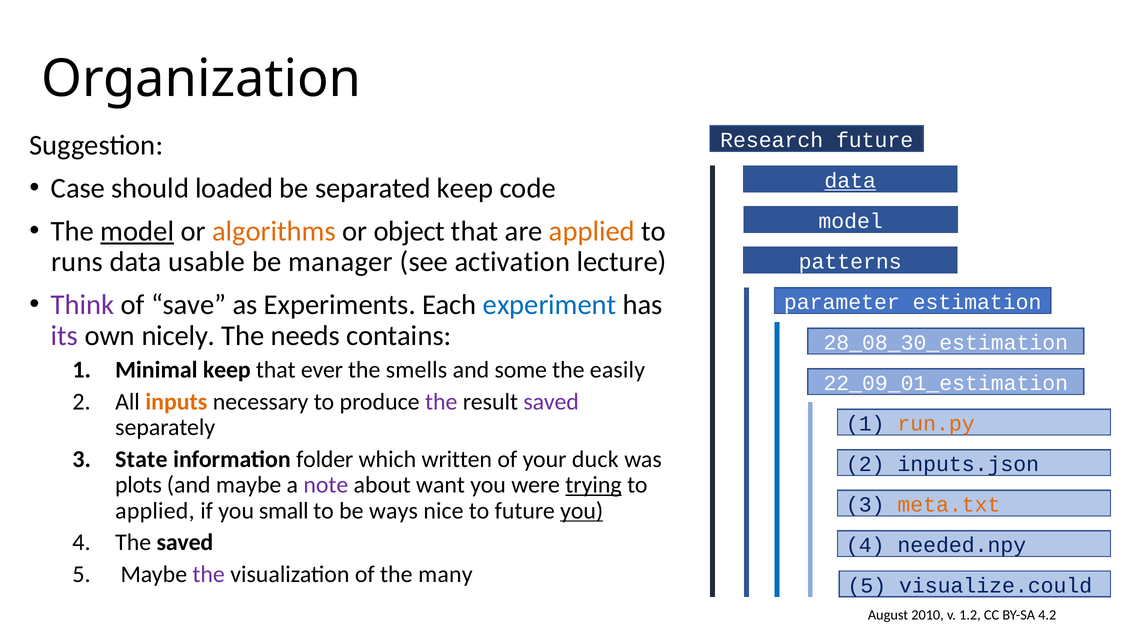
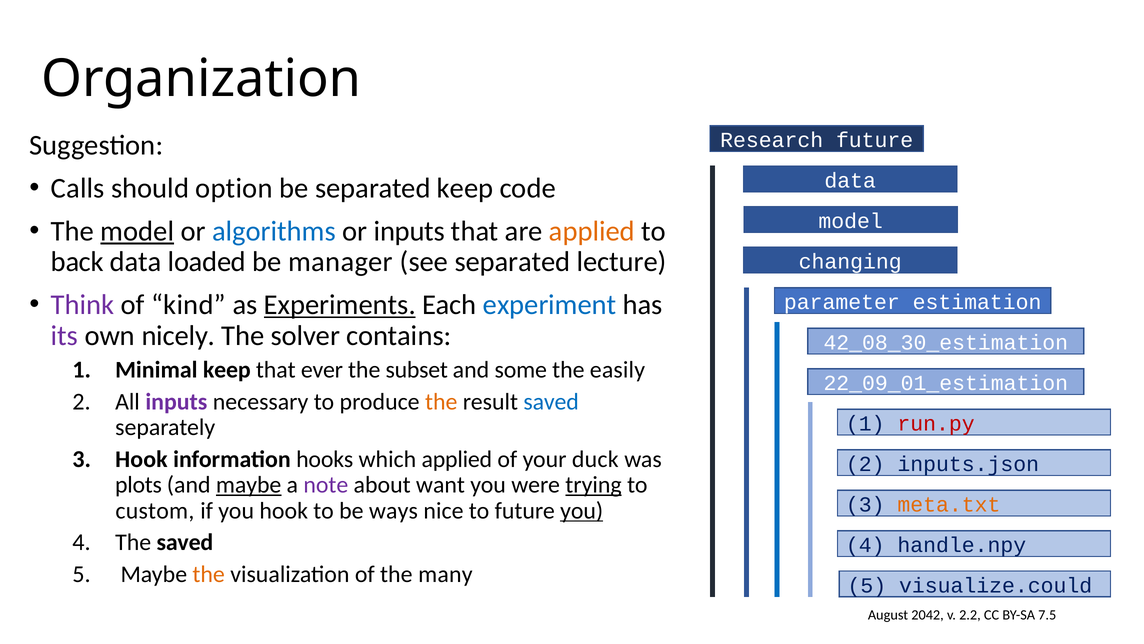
data at (850, 181) underline: present -> none
Case: Case -> Calls
loaded: loaded -> option
algorithms colour: orange -> blue
or object: object -> inputs
runs: runs -> back
usable: usable -> loaded
see activation: activation -> separated
patterns: patterns -> changing
save: save -> kind
Experiments underline: none -> present
needs: needs -> solver
28_08_30_estimation: 28_08_30_estimation -> 42_08_30_estimation
smells: smells -> subset
inputs at (176, 401) colour: orange -> purple
the at (441, 401) colour: purple -> orange
saved at (551, 401) colour: purple -> blue
run.py colour: orange -> red
3 State: State -> Hook
folder: folder -> hooks
which written: written -> applied
maybe at (249, 485) underline: none -> present
applied at (155, 510): applied -> custom
you small: small -> hook
needed.npy: needed.npy -> handle.npy
the at (209, 574) colour: purple -> orange
2010: 2010 -> 2042
1.2: 1.2 -> 2.2
4.2: 4.2 -> 7.5
